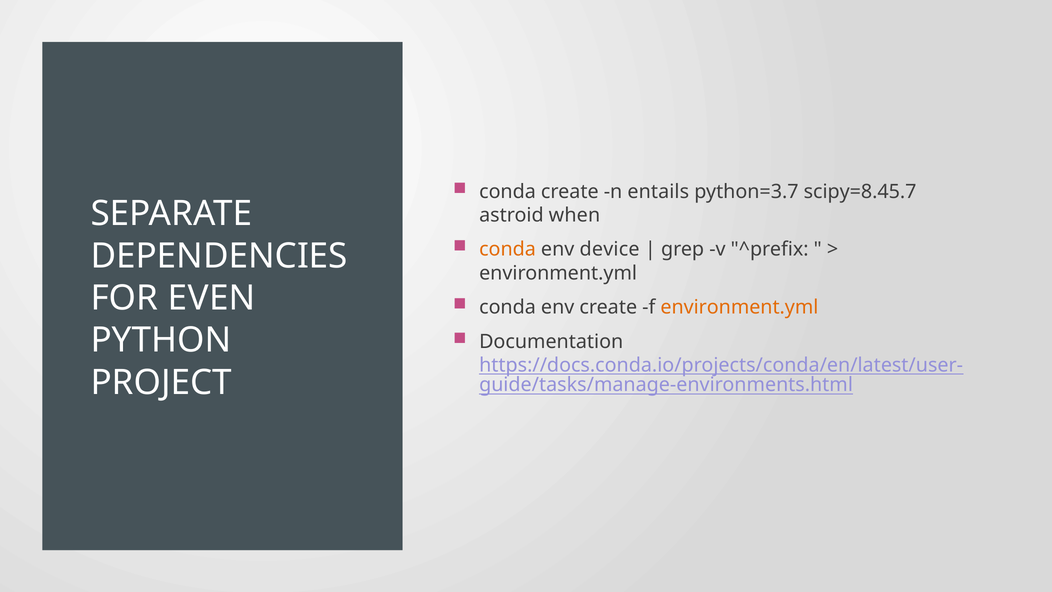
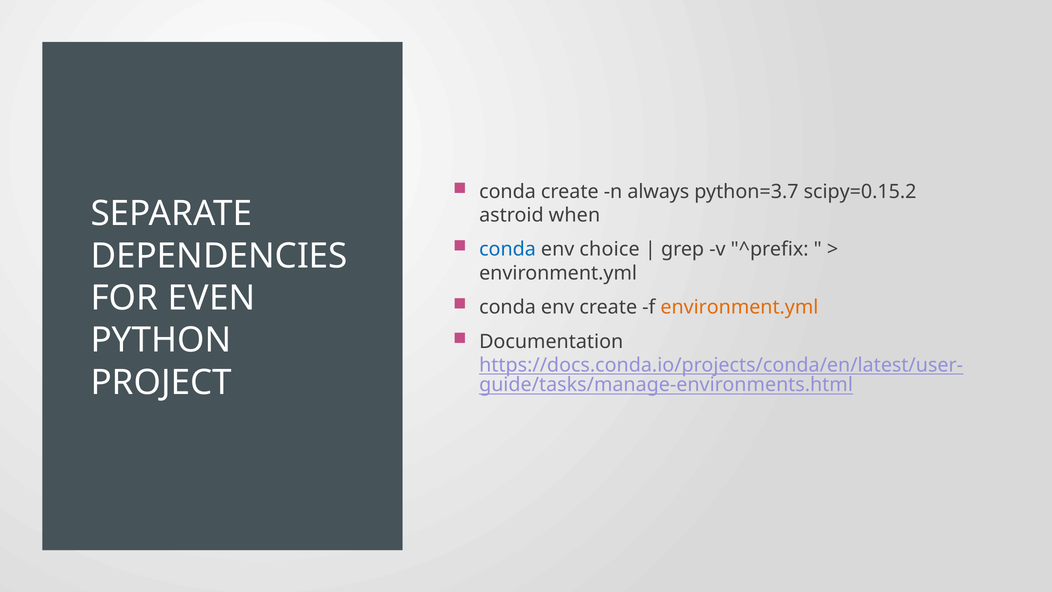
entails: entails -> always
scipy=8.45.7: scipy=8.45.7 -> scipy=0.15.2
conda at (508, 249) colour: orange -> blue
device: device -> choice
